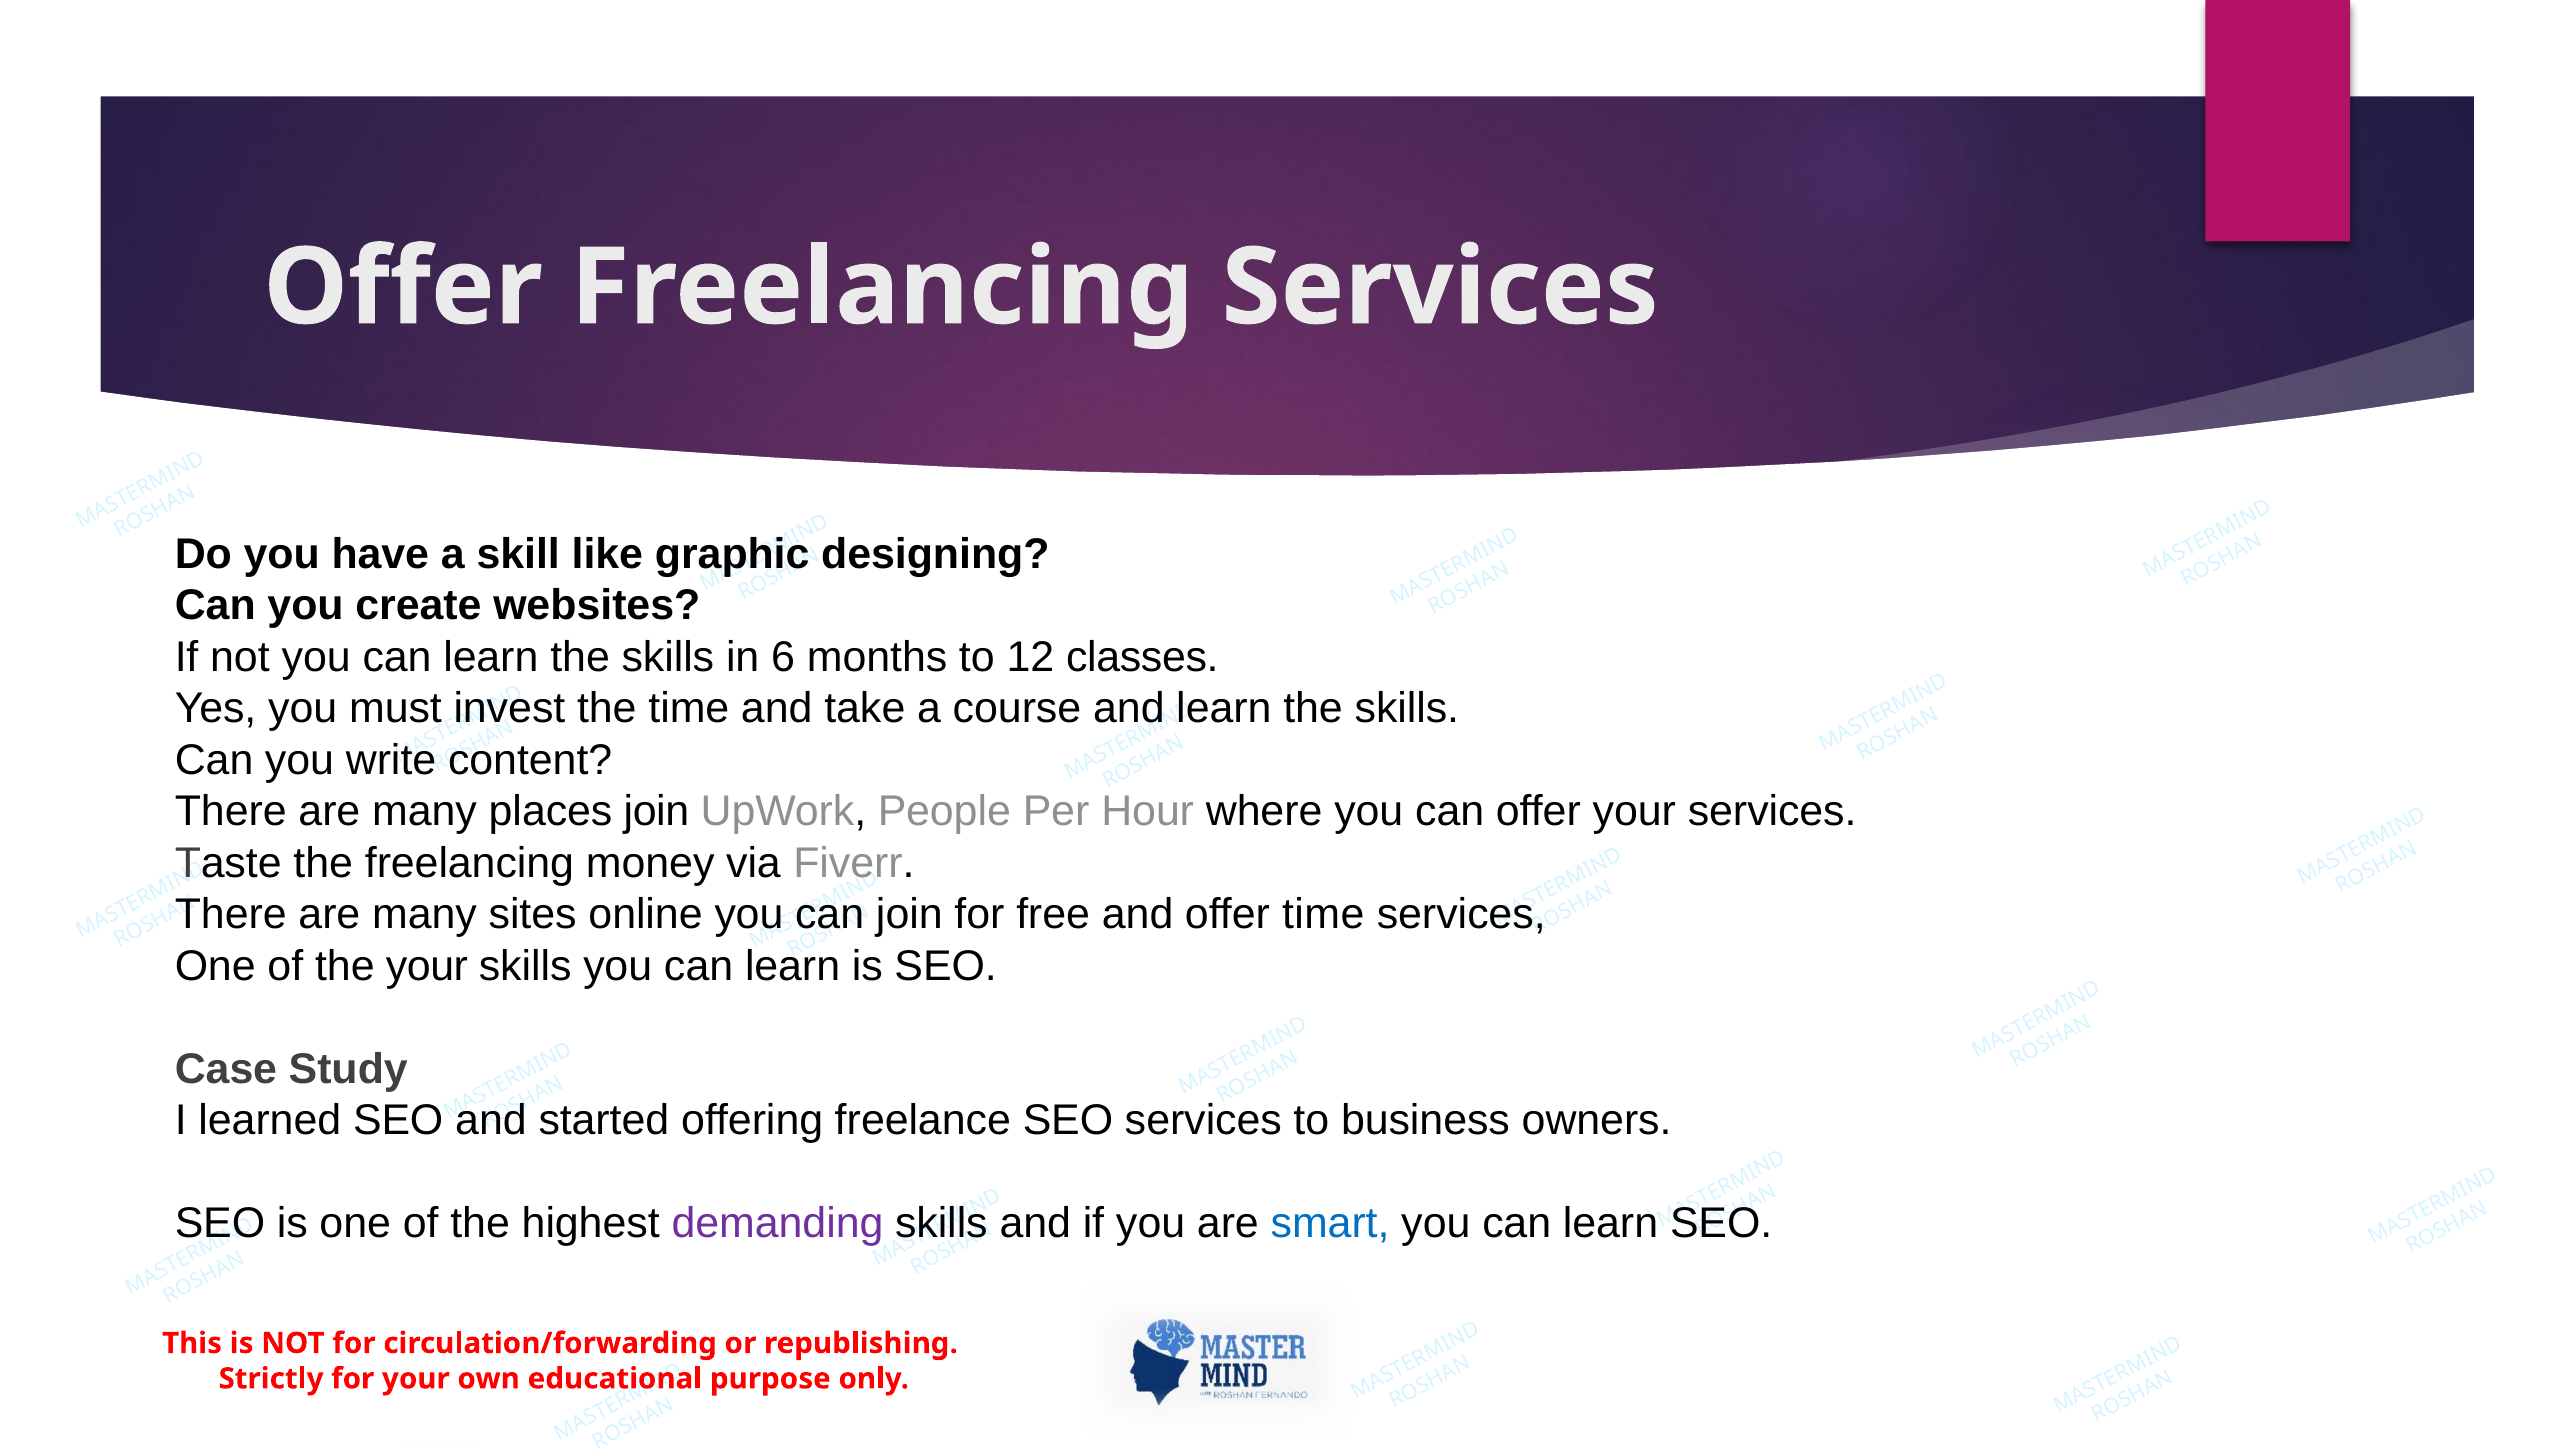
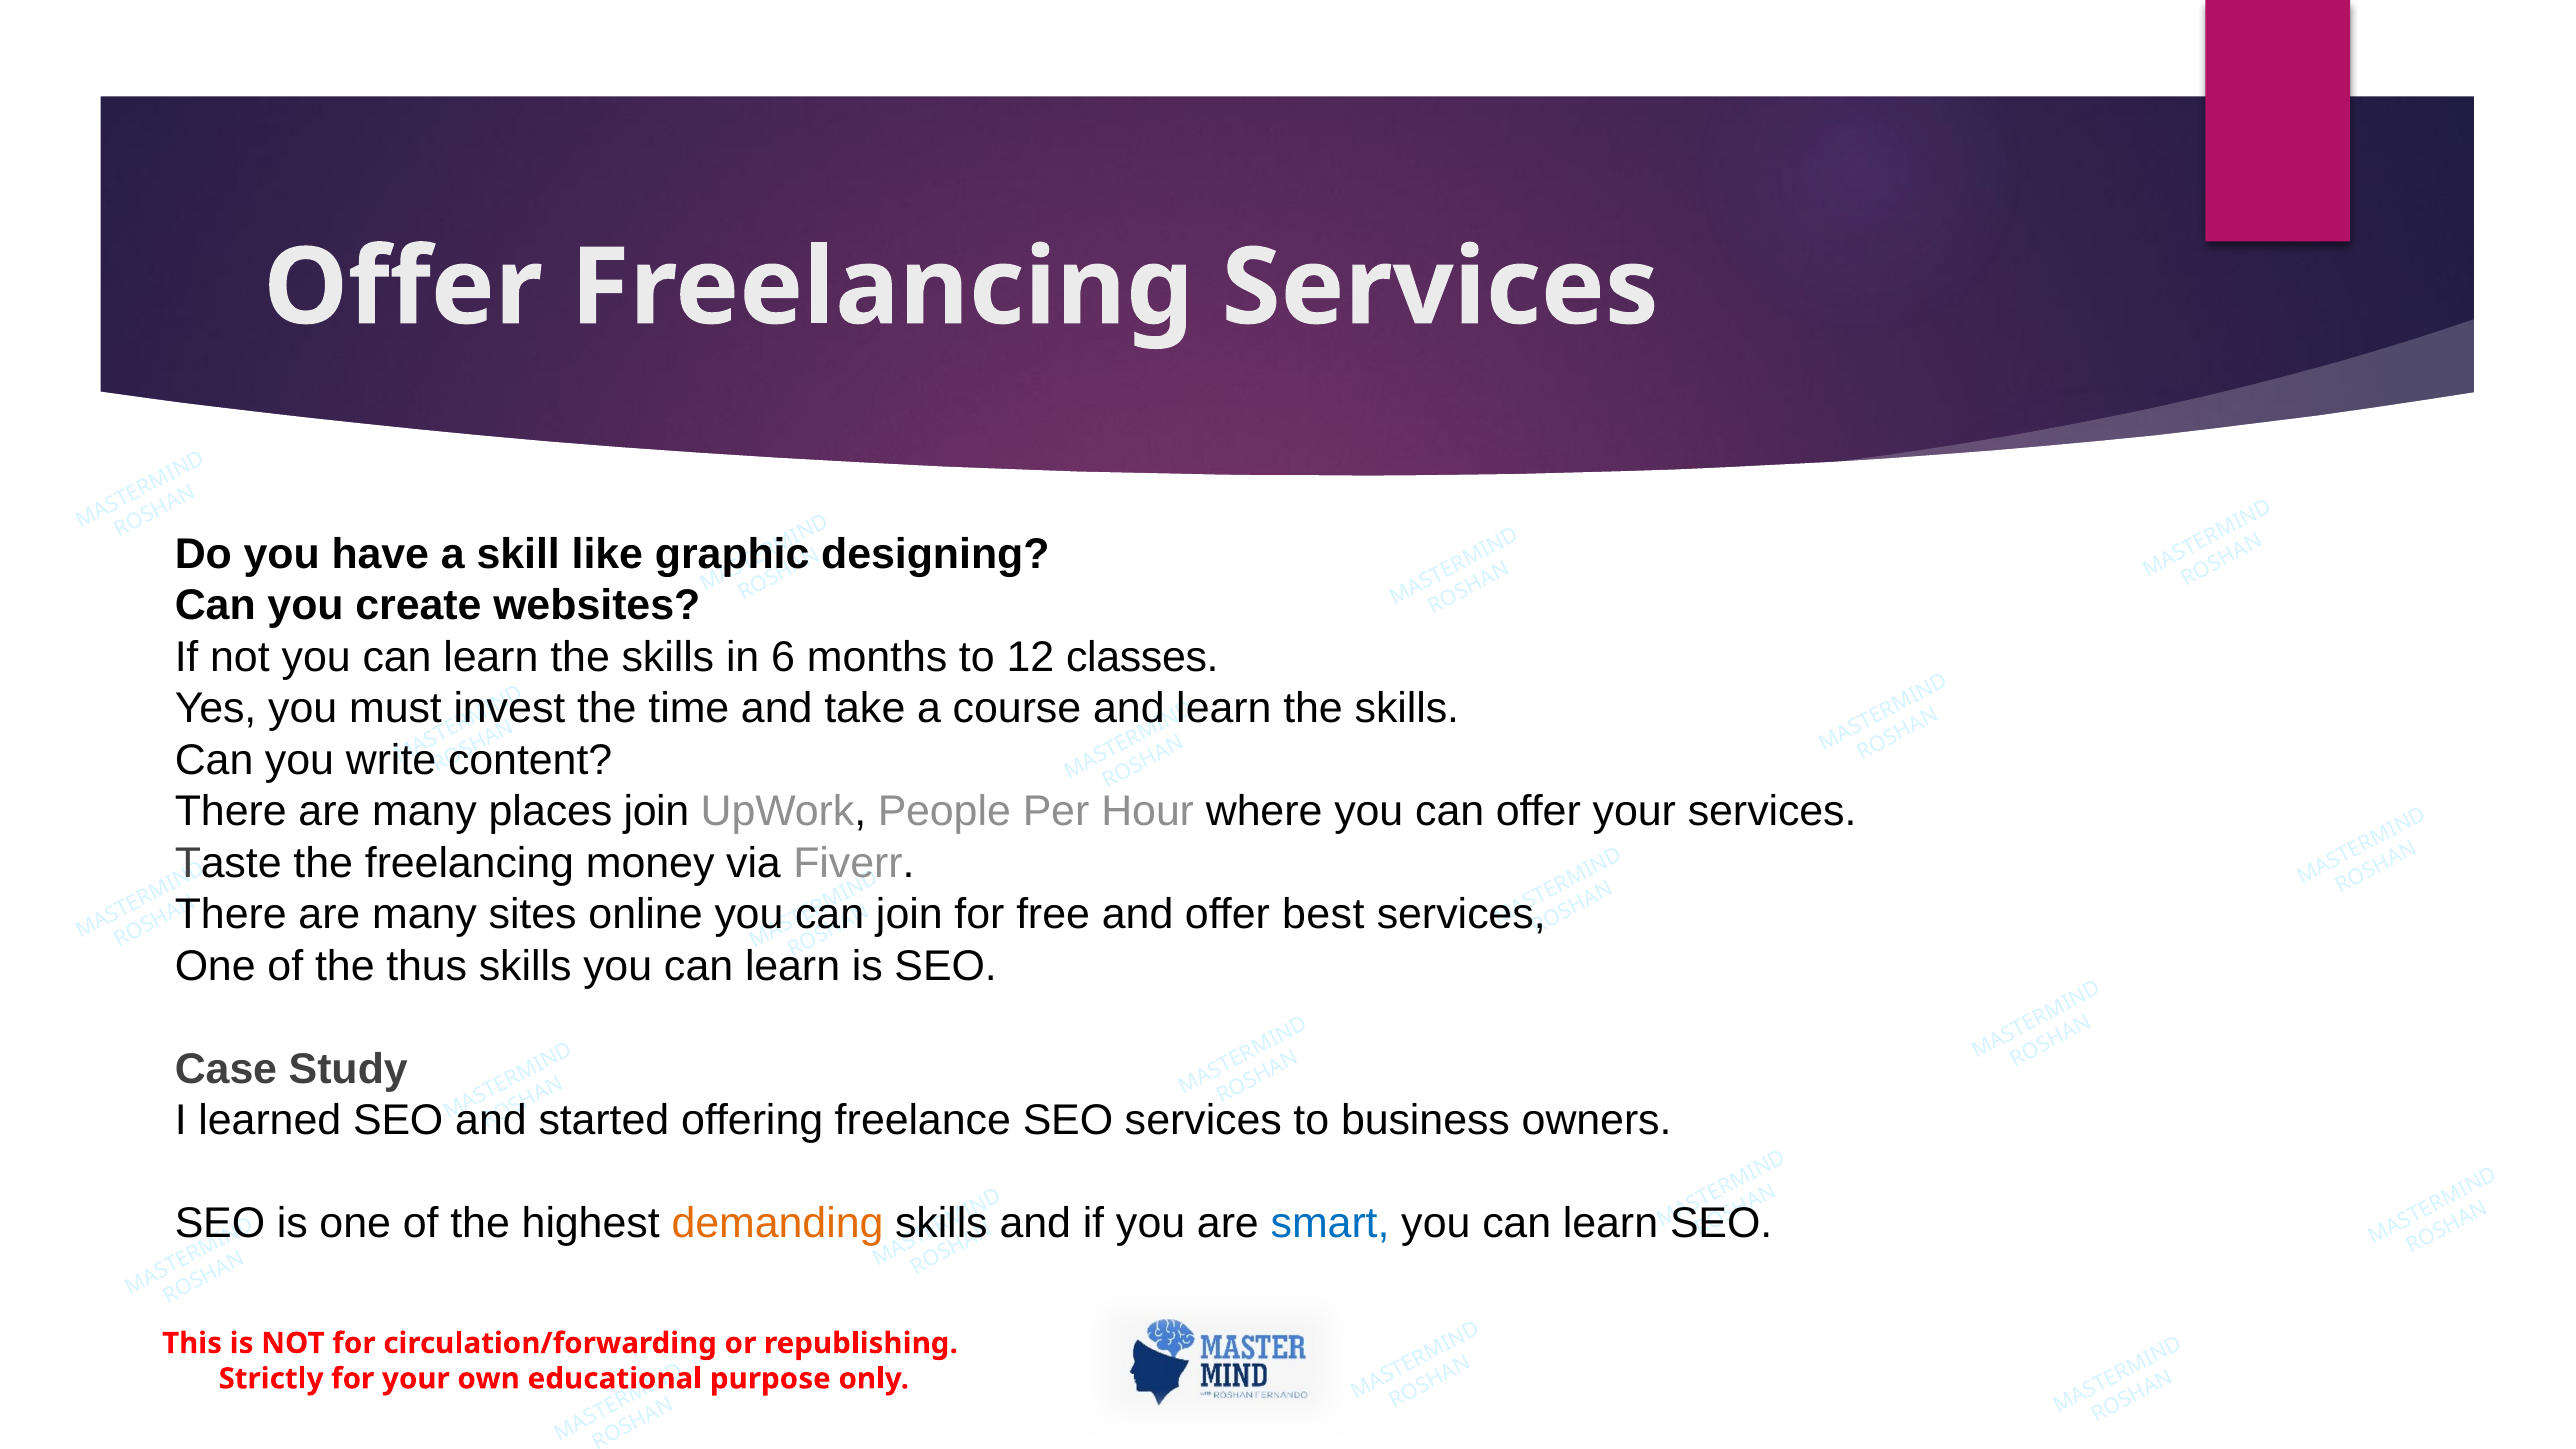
offer time: time -> best
the your: your -> thus
demanding colour: purple -> orange
